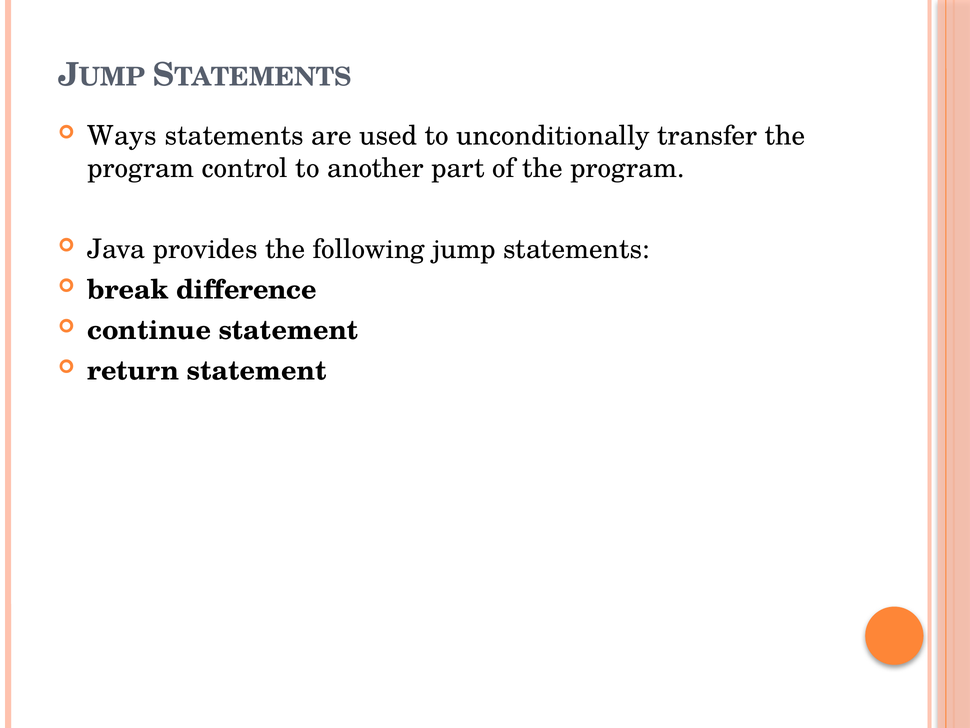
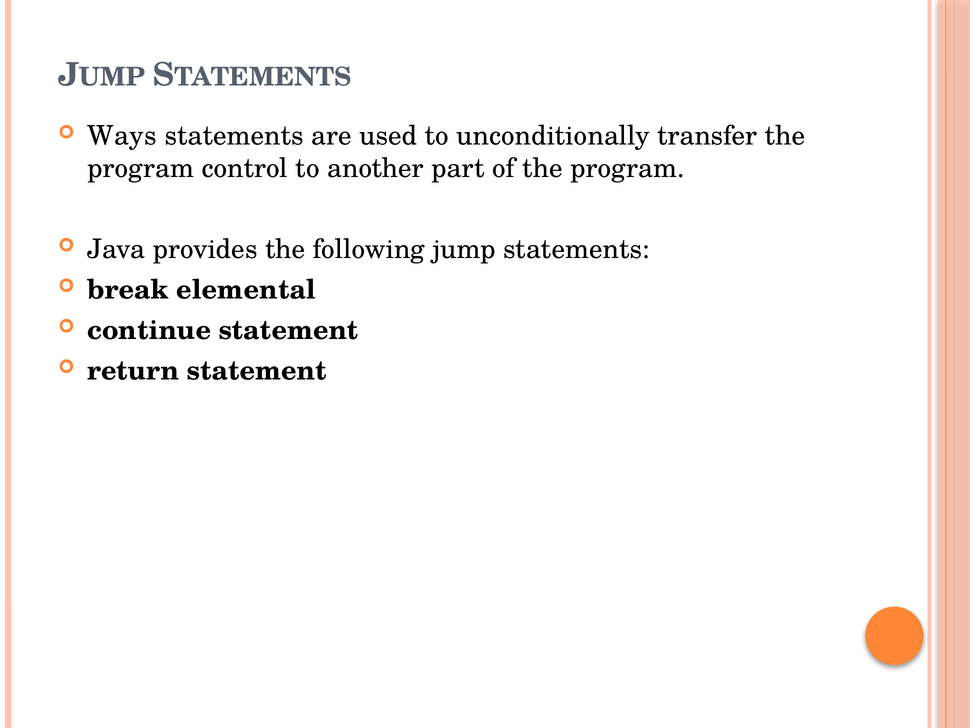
difference: difference -> elemental
